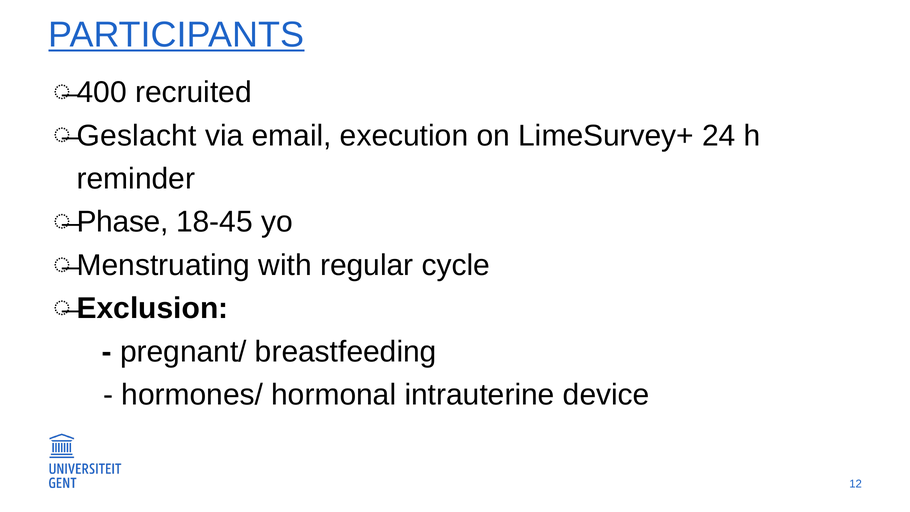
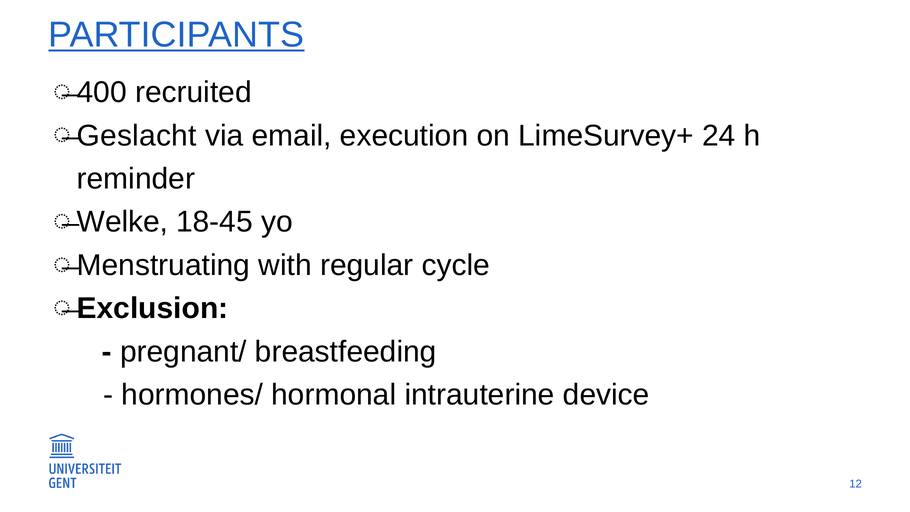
Phase: Phase -> Welke
